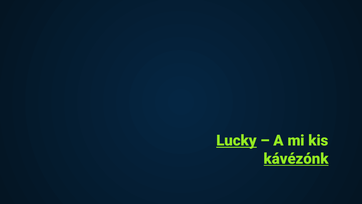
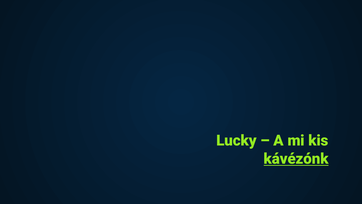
Lucky underline: present -> none
